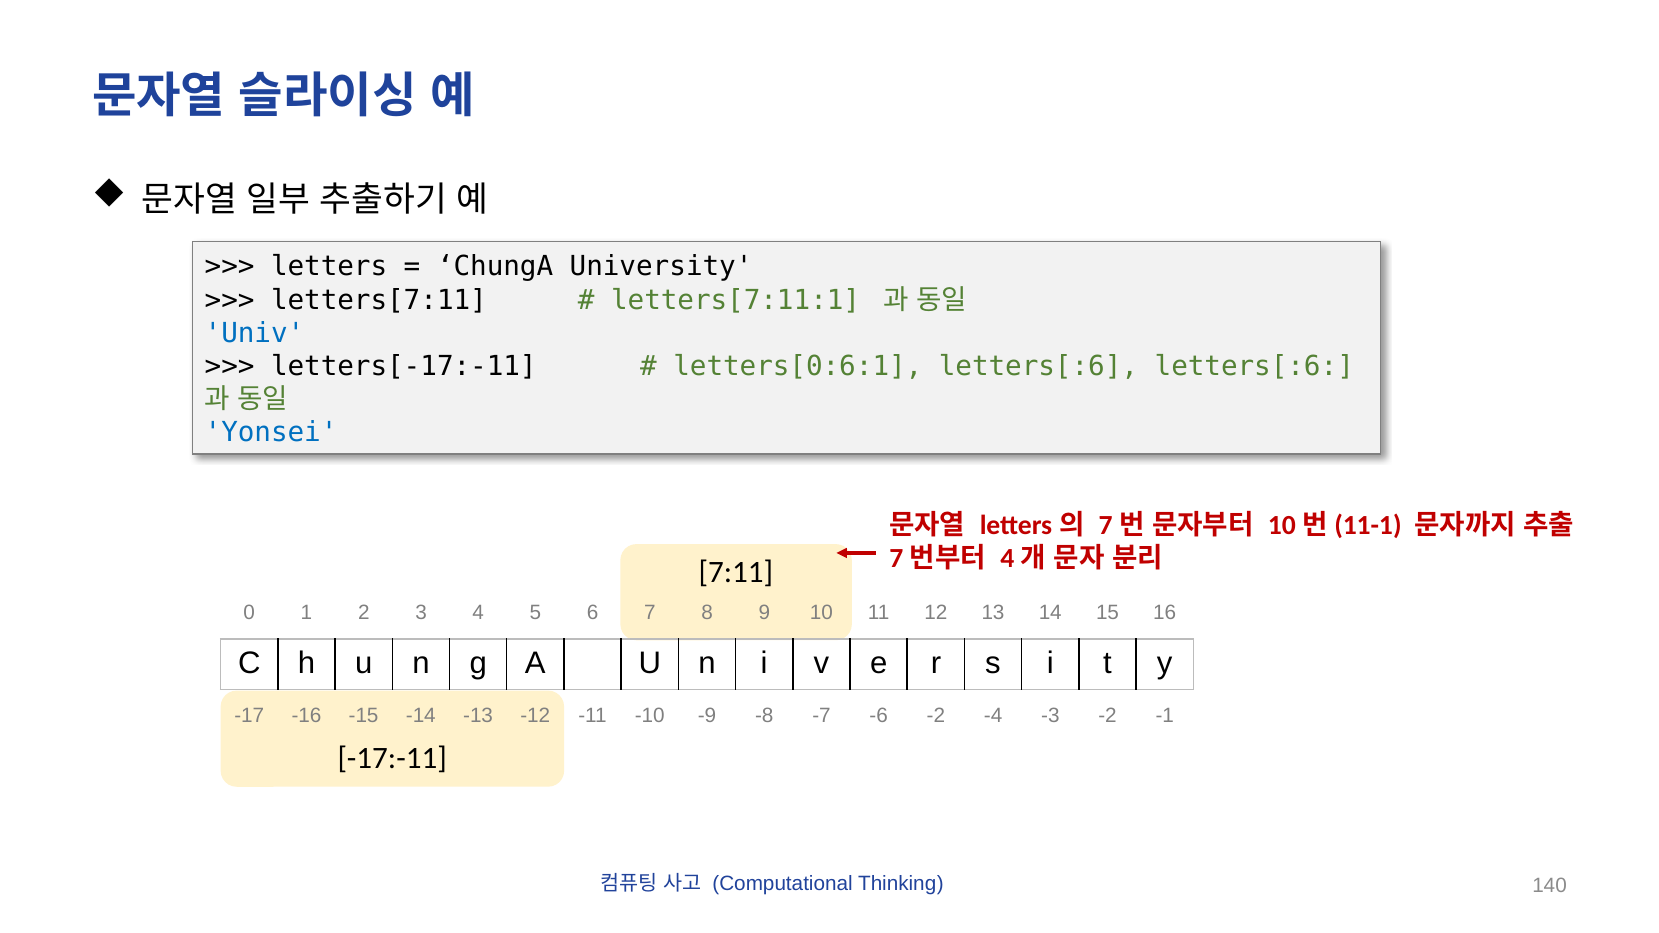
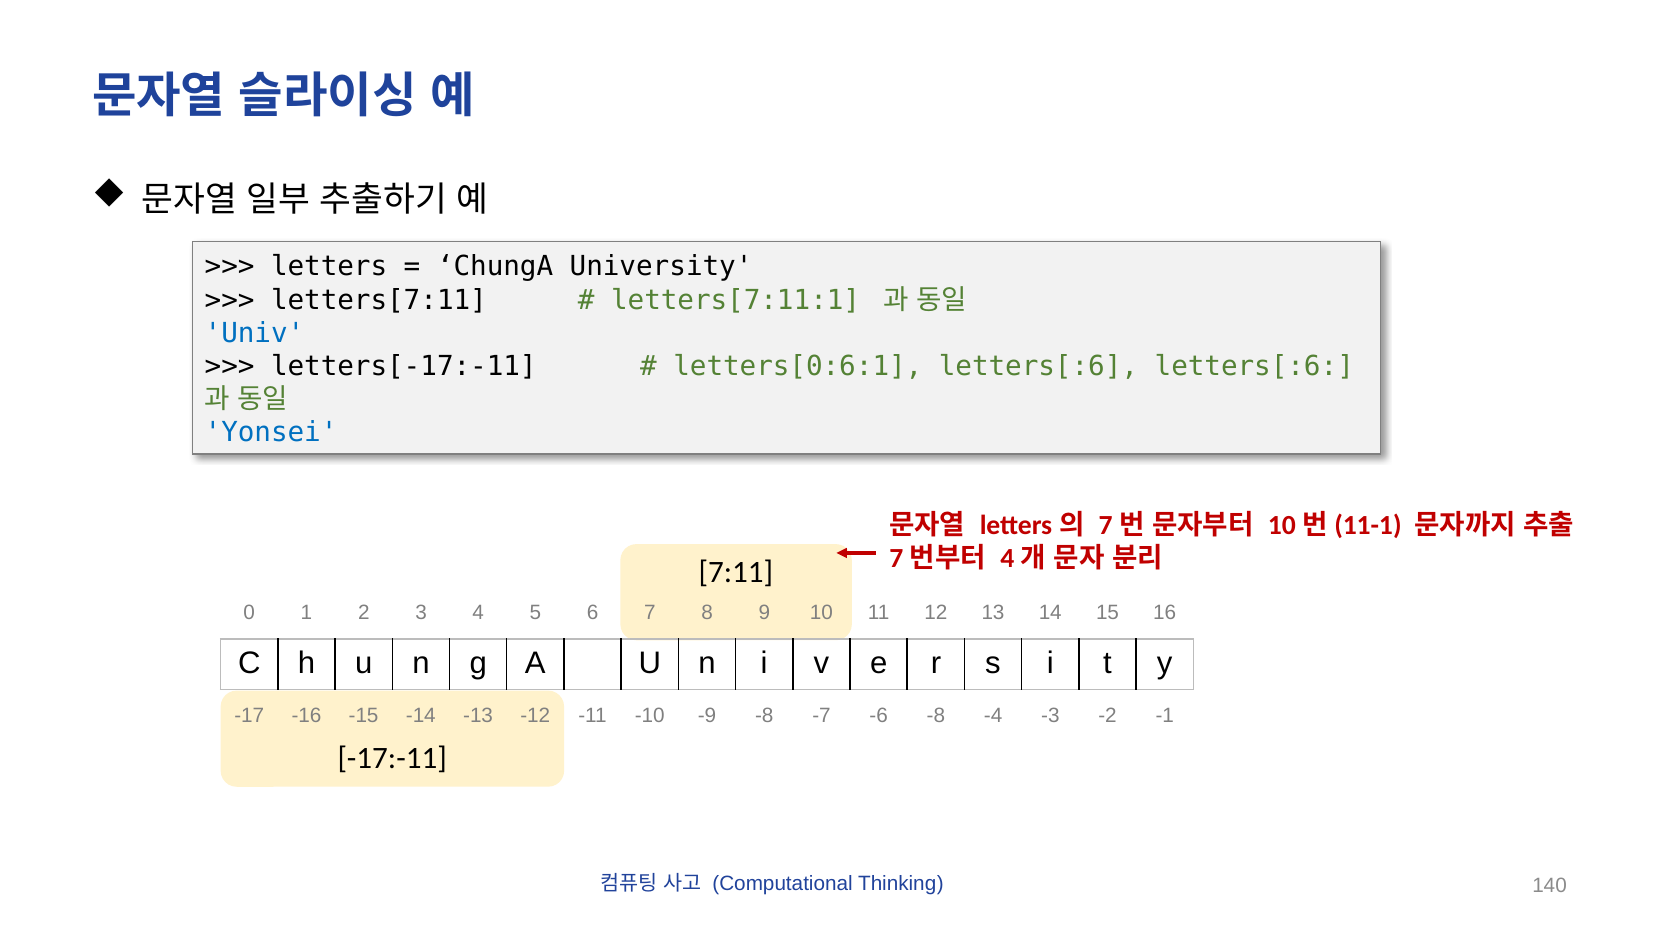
-6 -2: -2 -> -8
